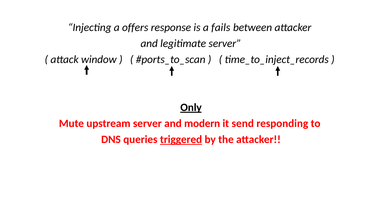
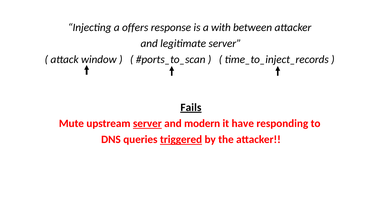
fails: fails -> with
Only: Only -> Fails
server at (147, 123) underline: none -> present
send: send -> have
